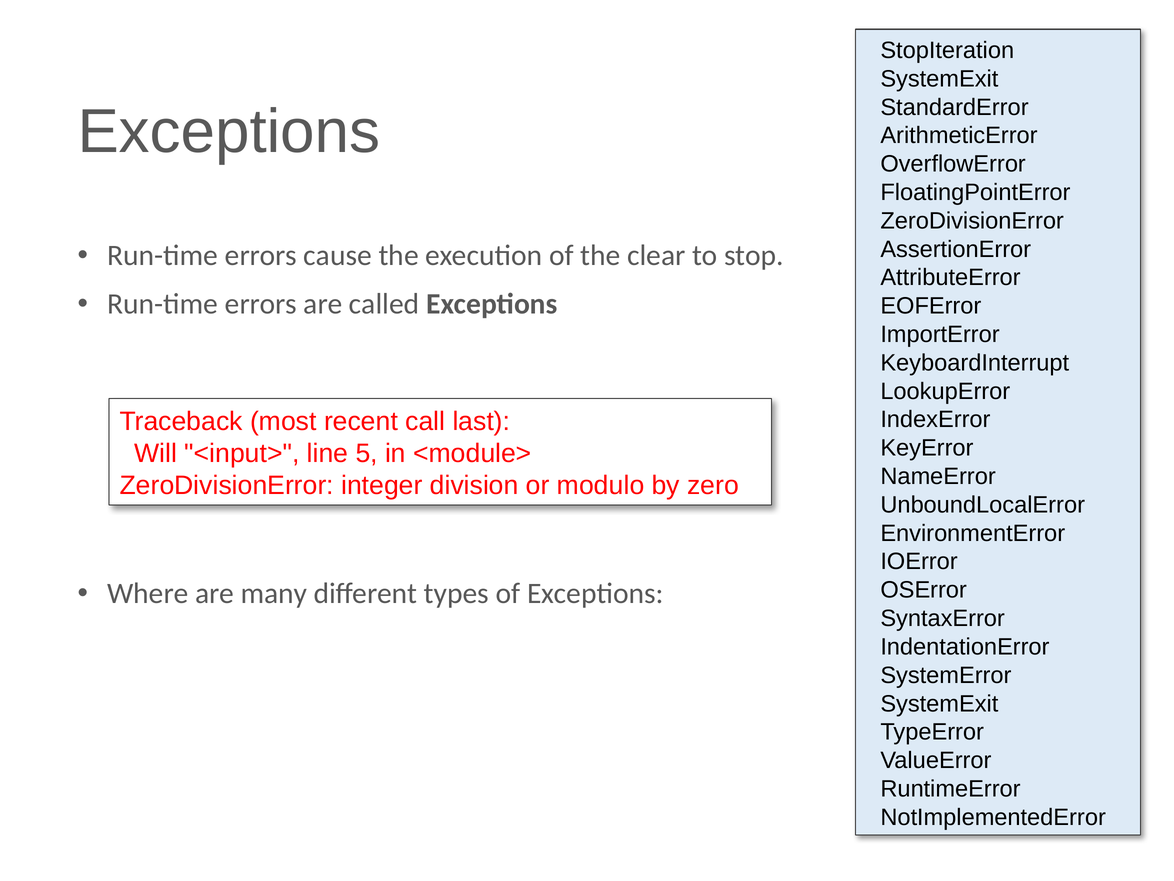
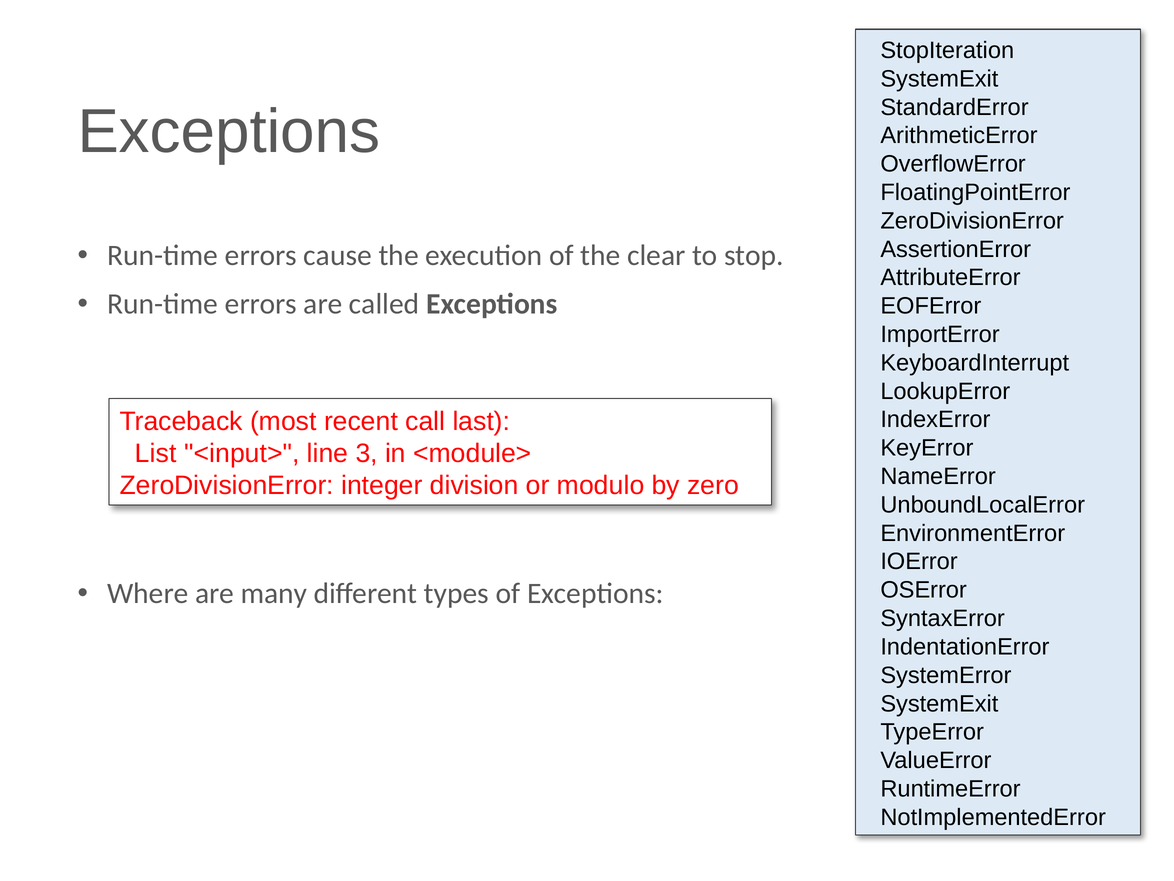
Will: Will -> List
5: 5 -> 3
